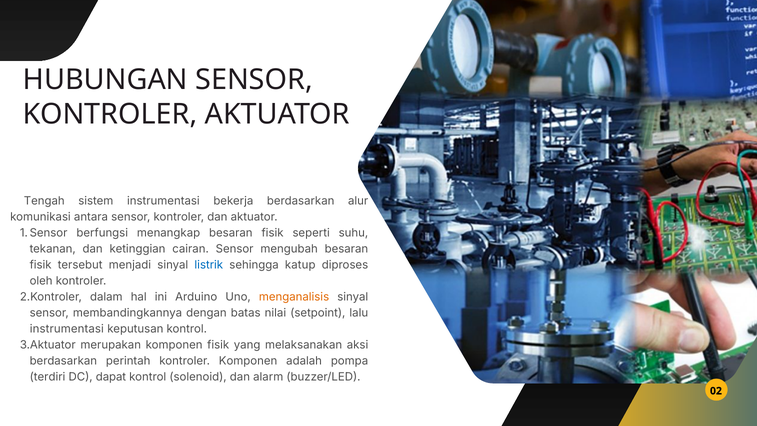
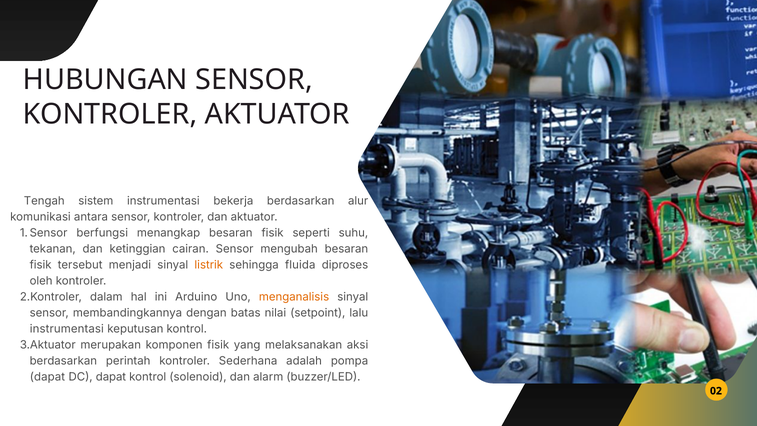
listrik colour: blue -> orange
katup: katup -> fluida
kontroler Komponen: Komponen -> Sederhana
terdiri at (48, 377): terdiri -> dapat
